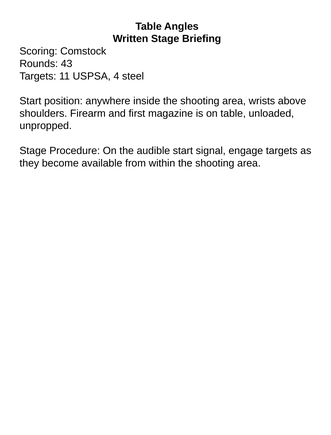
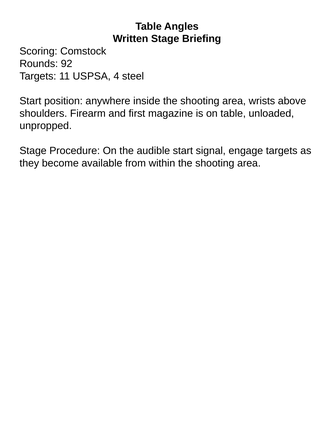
43: 43 -> 92
